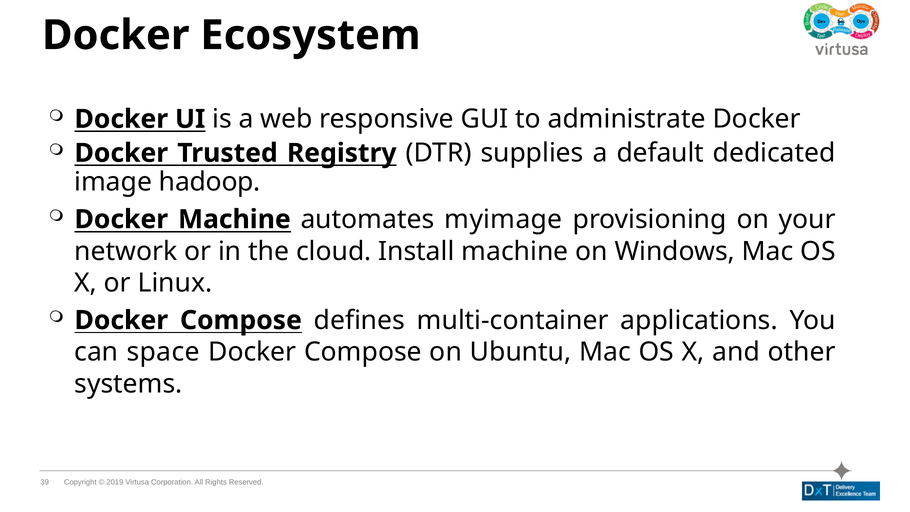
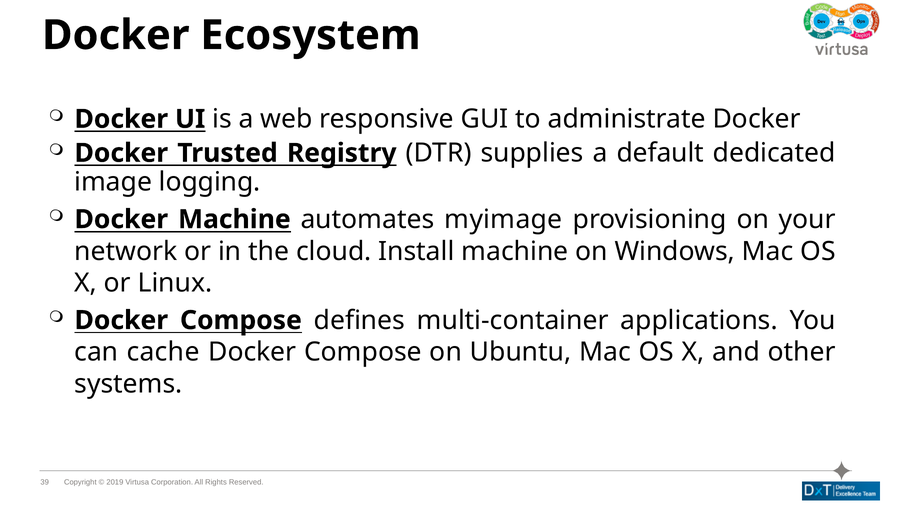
hadoop: hadoop -> logging
space: space -> cache
